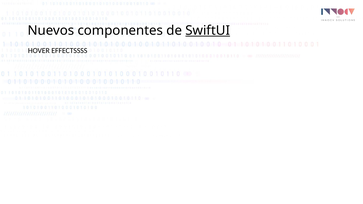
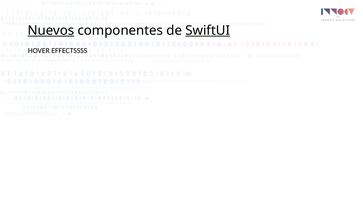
Nuevos underline: none -> present
